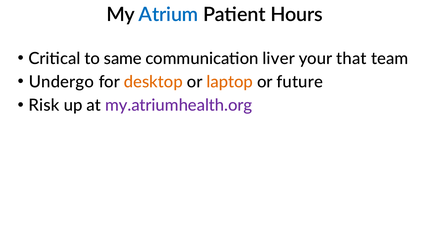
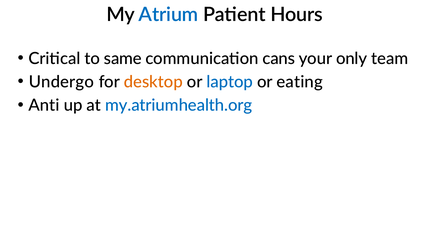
liver: liver -> cans
that: that -> only
laptop colour: orange -> blue
future: future -> eating
Risk: Risk -> Anti
my.atriumhealth.org colour: purple -> blue
